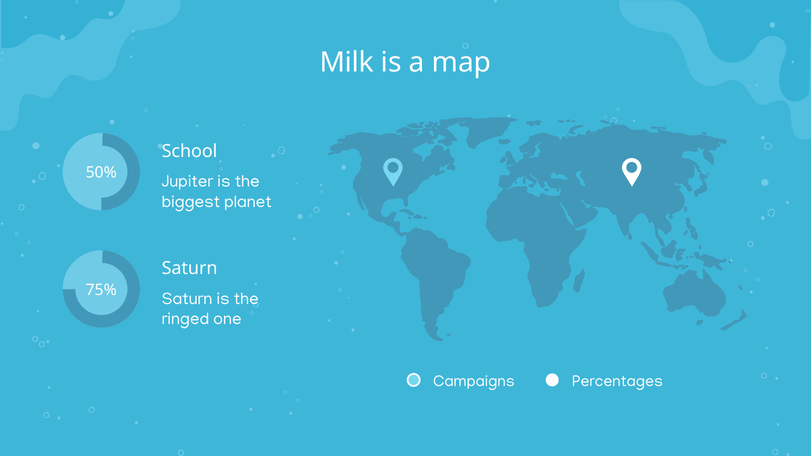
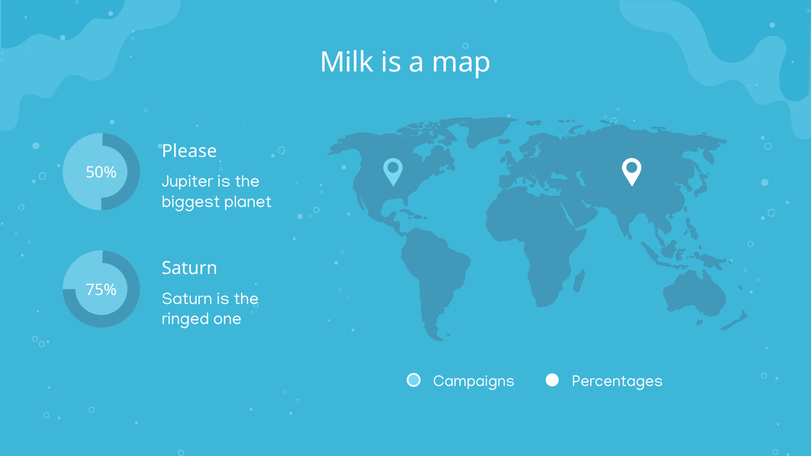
School: School -> Please
